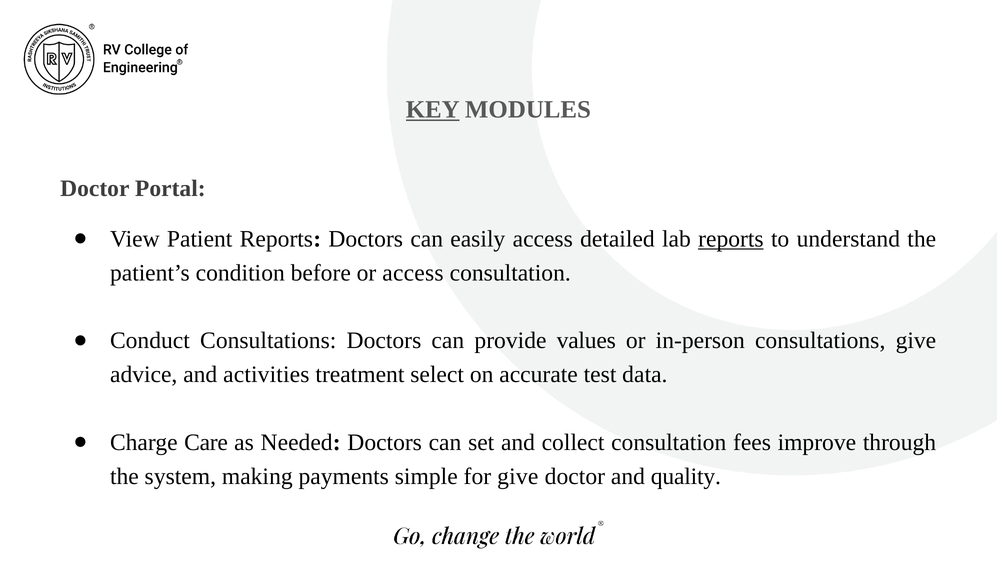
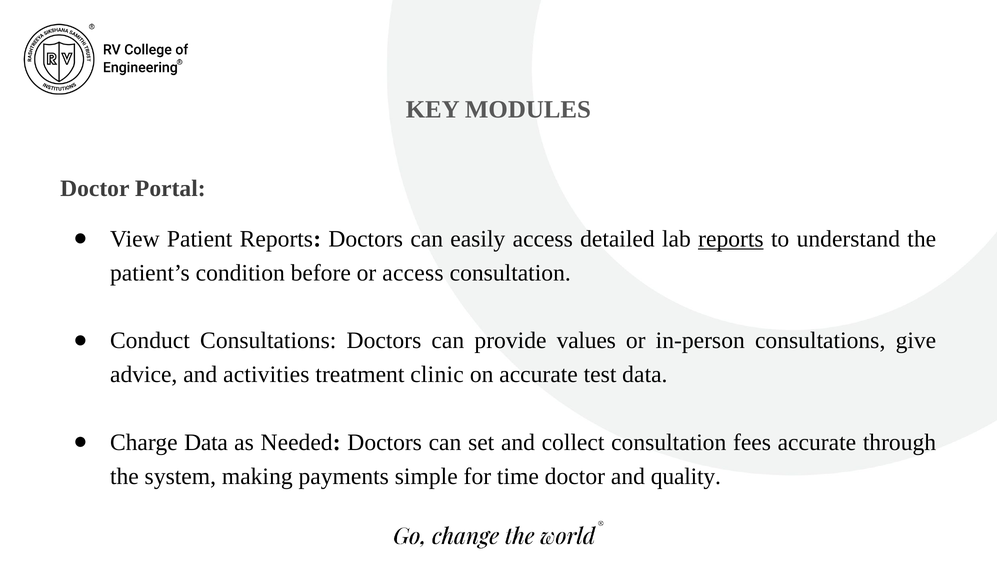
KEY underline: present -> none
select: select -> clinic
Charge Care: Care -> Data
fees improve: improve -> accurate
for give: give -> time
